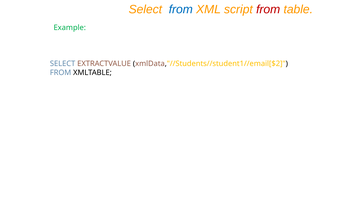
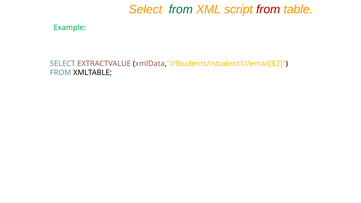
from at (181, 9) colour: blue -> green
